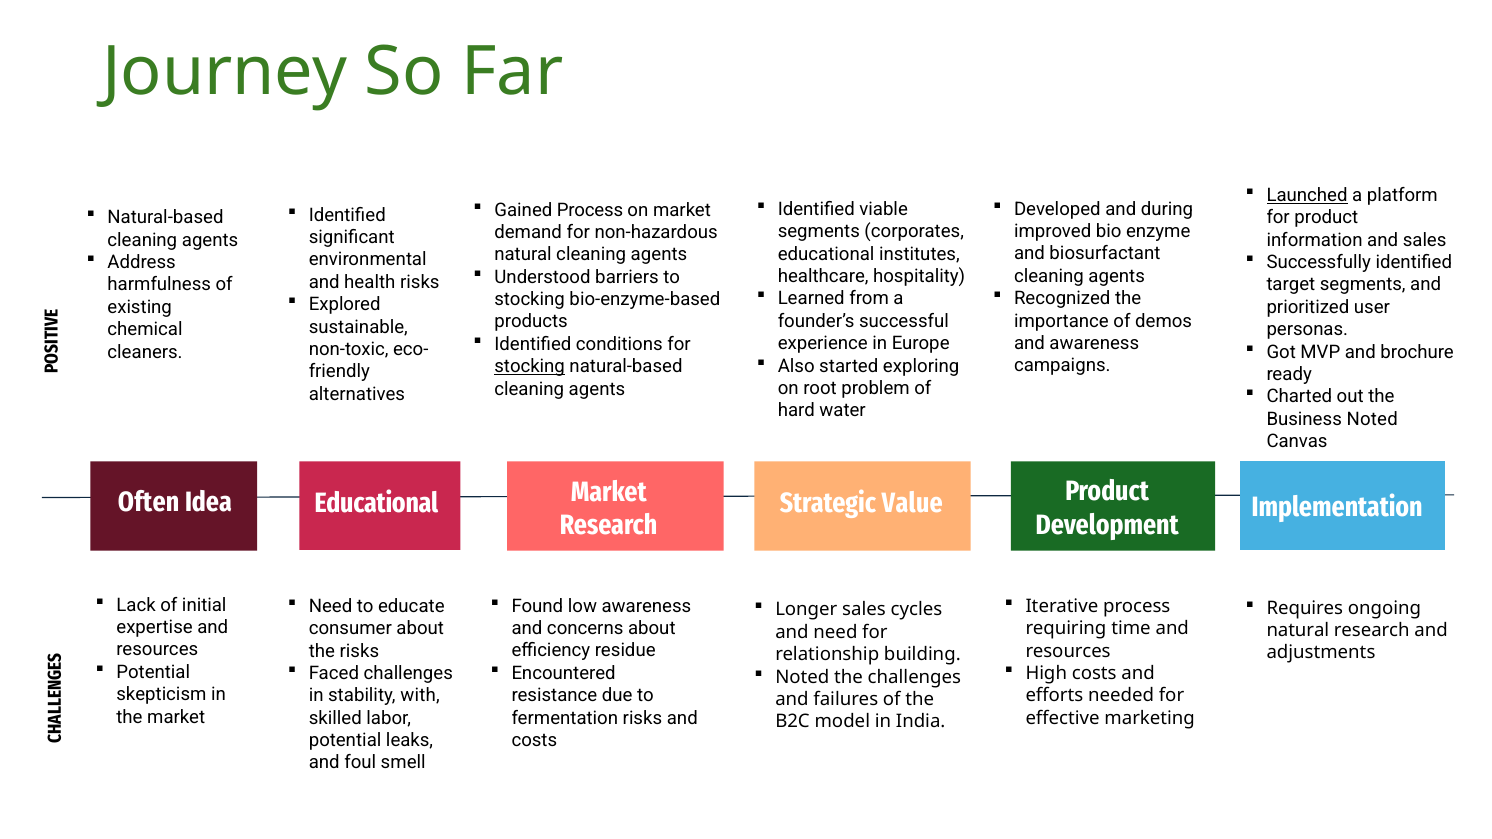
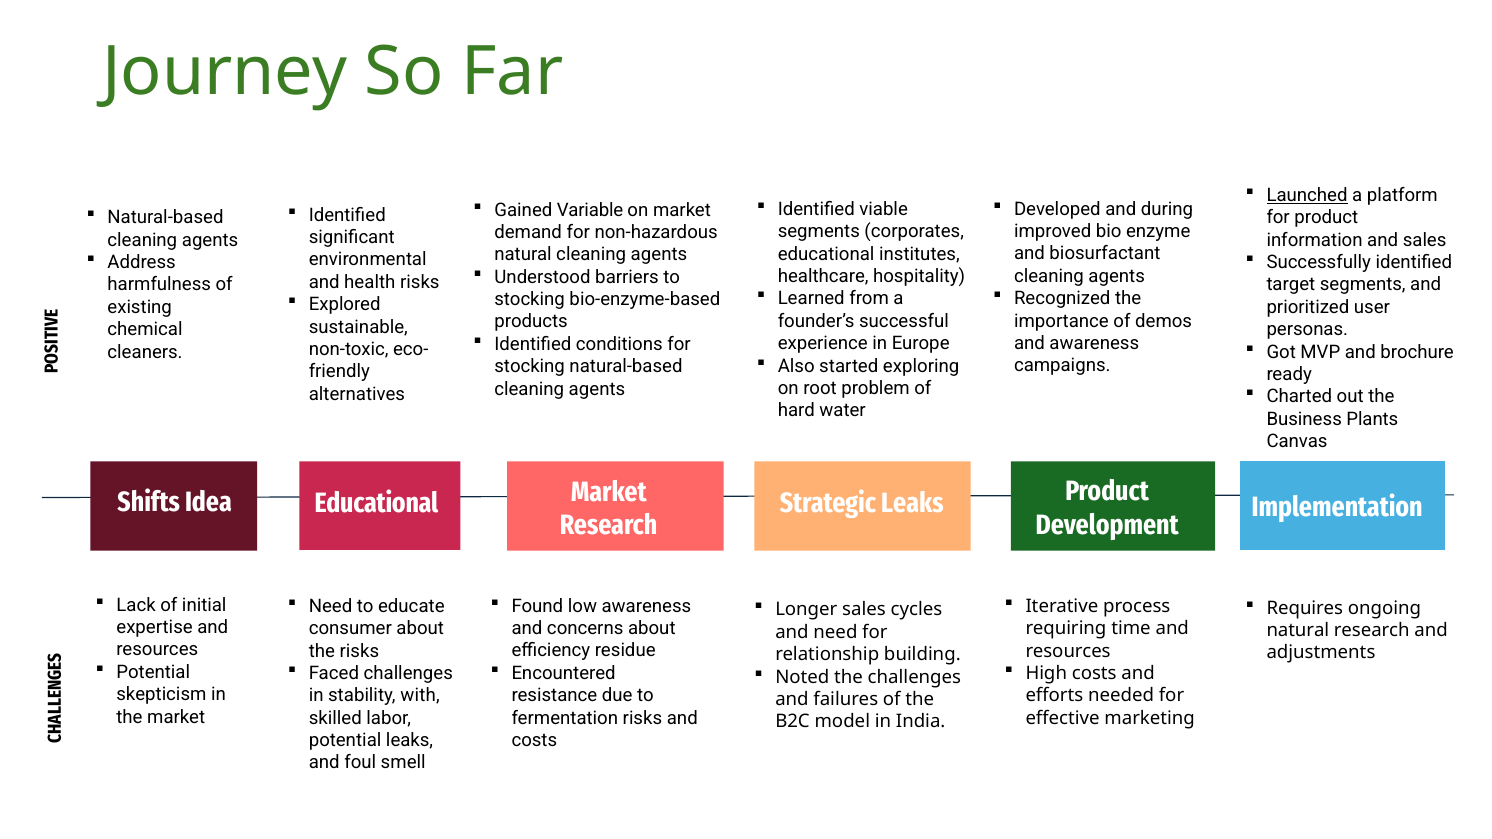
Gained Process: Process -> Variable
stocking at (530, 367) underline: present -> none
Business Noted: Noted -> Plants
Often: Often -> Shifts
Strategic Value: Value -> Leaks
